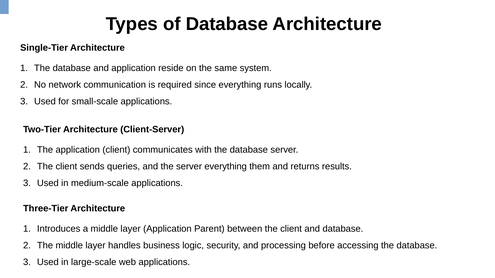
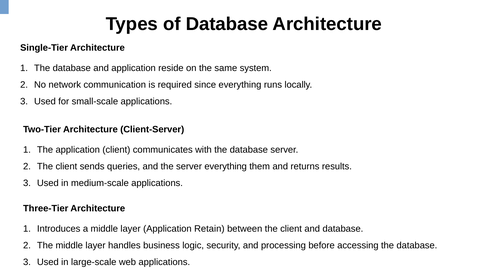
Parent: Parent -> Retain
